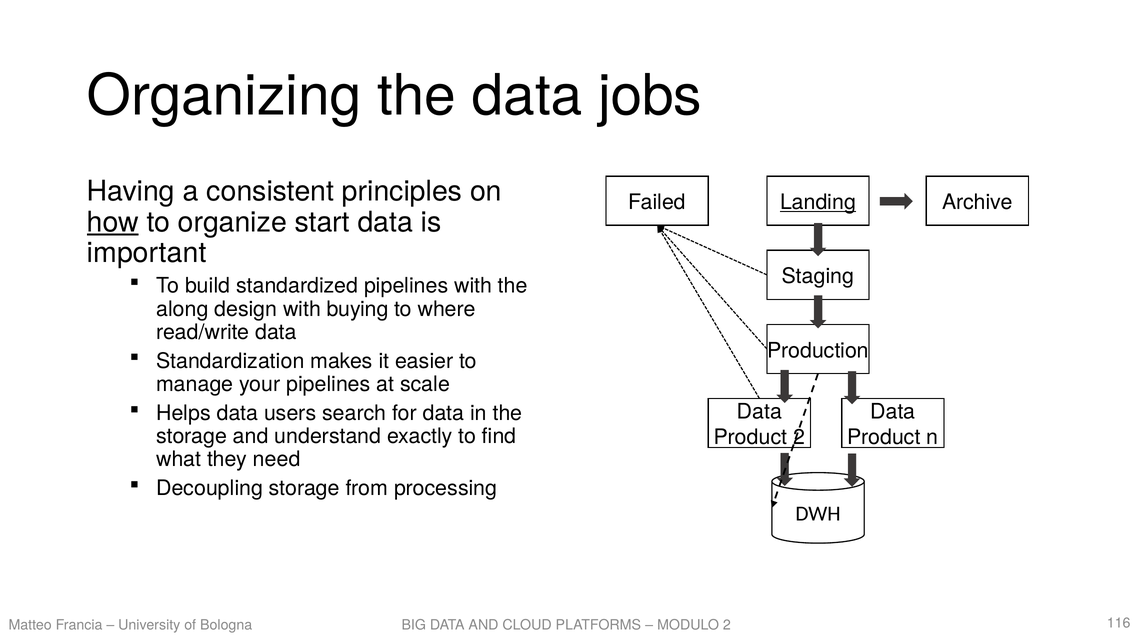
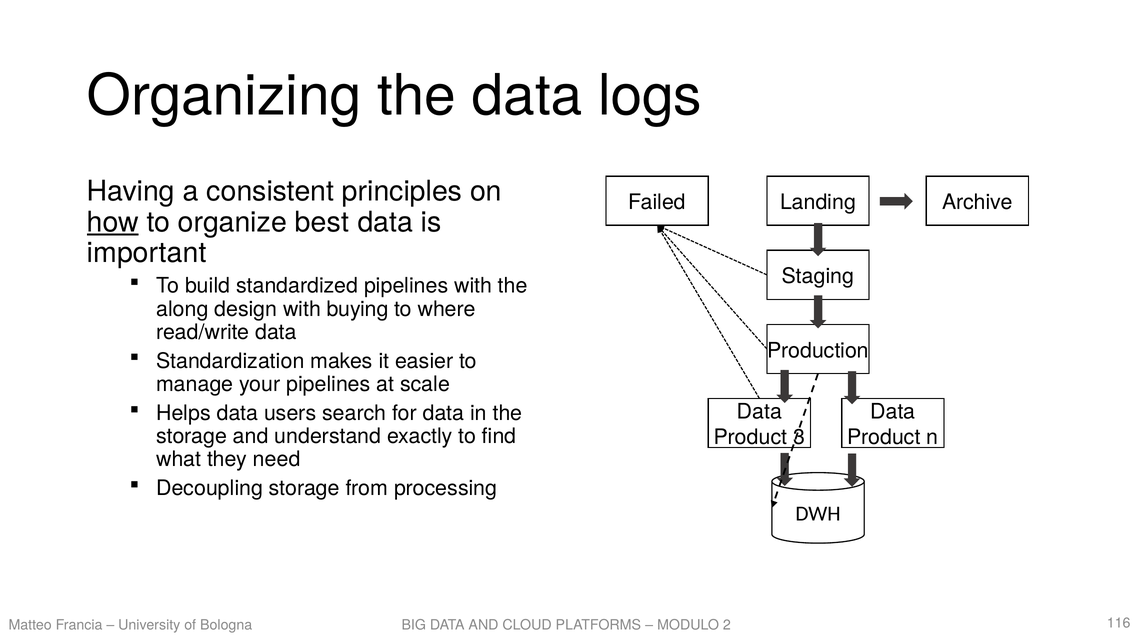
jobs: jobs -> logs
Landing underline: present -> none
start: start -> best
Product 2: 2 -> 3
